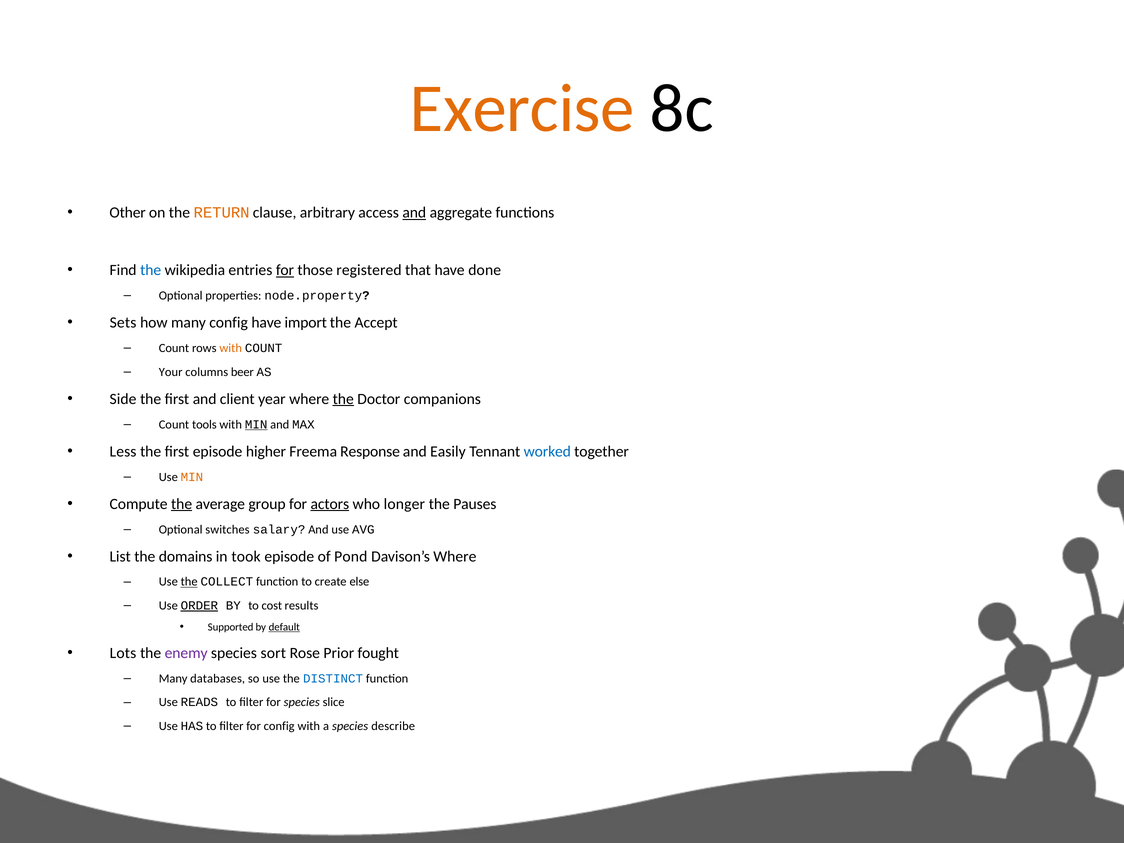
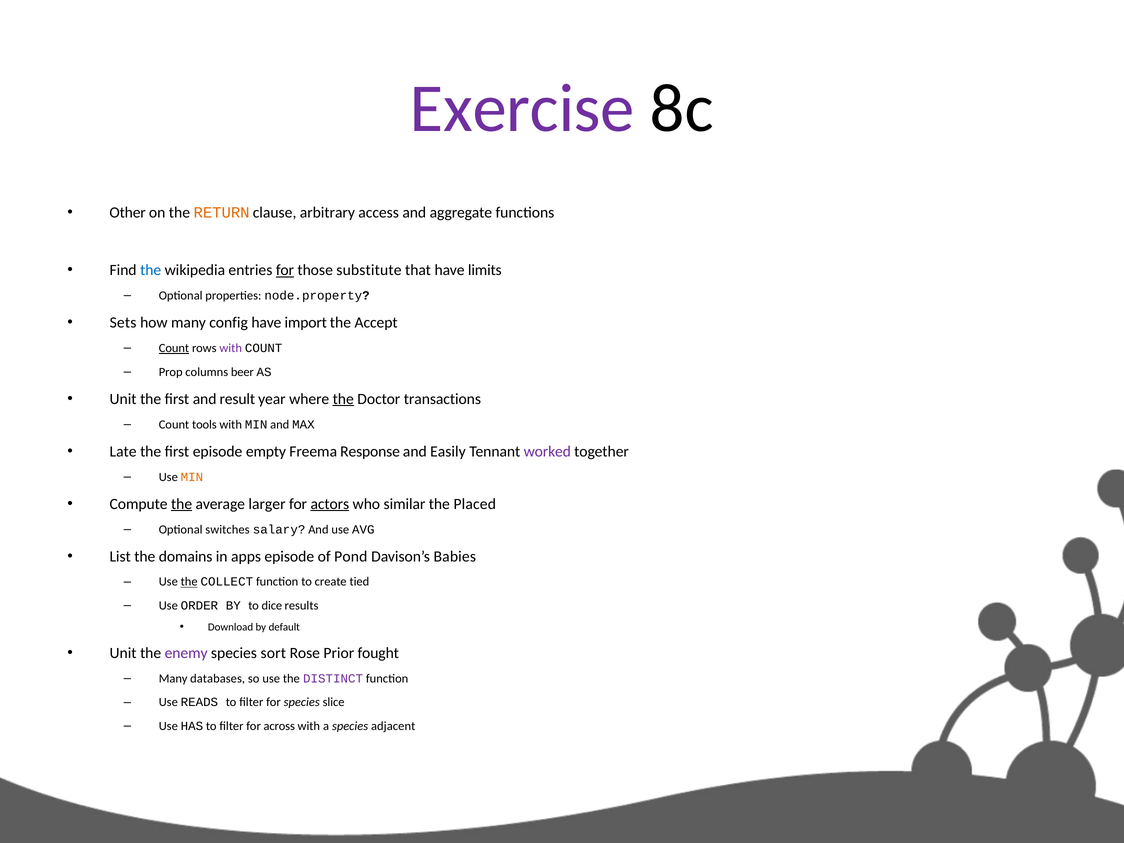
Exercise colour: orange -> purple
and at (414, 213) underline: present -> none
registered: registered -> substitute
done: done -> limits
Count at (174, 348) underline: none -> present
with at (231, 348) colour: orange -> purple
Your: Your -> Prop
Side at (123, 399): Side -> Unit
client: client -> result
companions: companions -> transactions
MIN at (256, 424) underline: present -> none
Less: Less -> Late
higher: higher -> empty
worked colour: blue -> purple
group: group -> larger
longer: longer -> similar
Pauses: Pauses -> Placed
took: took -> apps
Davison’s Where: Where -> Babies
else: else -> tied
ORDER underline: present -> none
cost: cost -> dice
Supported: Supported -> Download
default underline: present -> none
Lots at (123, 653): Lots -> Unit
DISTINCT colour: blue -> purple
for config: config -> across
describe: describe -> adjacent
